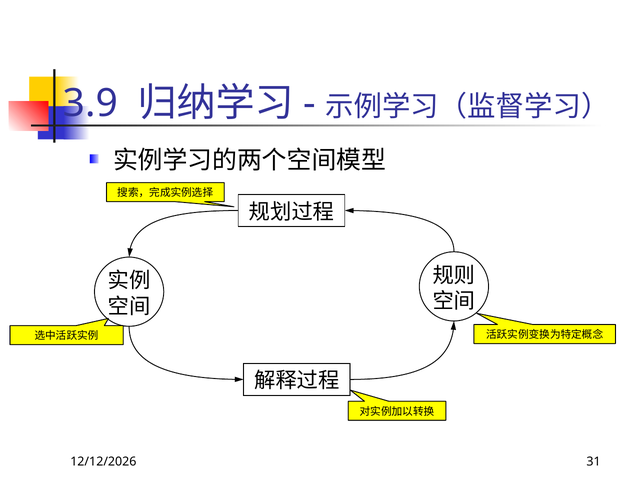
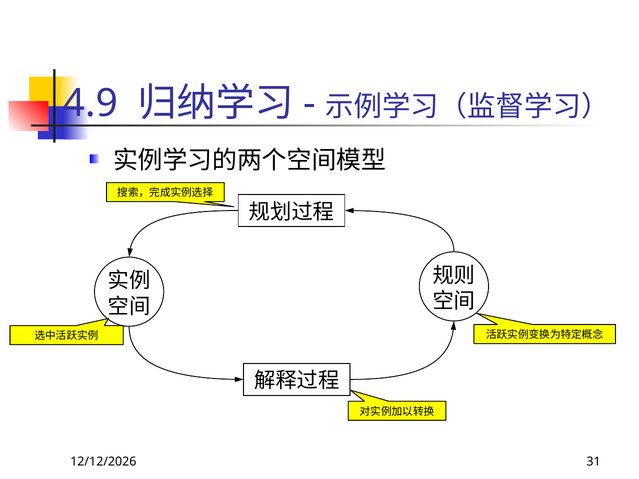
3.9: 3.9 -> 4.9
